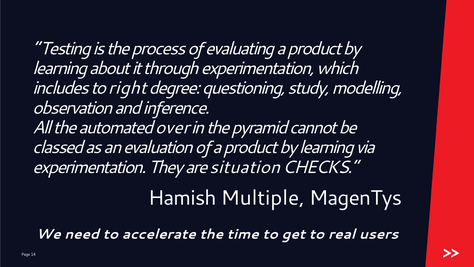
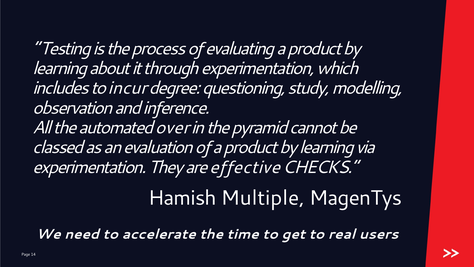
right: right -> incur
situation: situation -> effective
